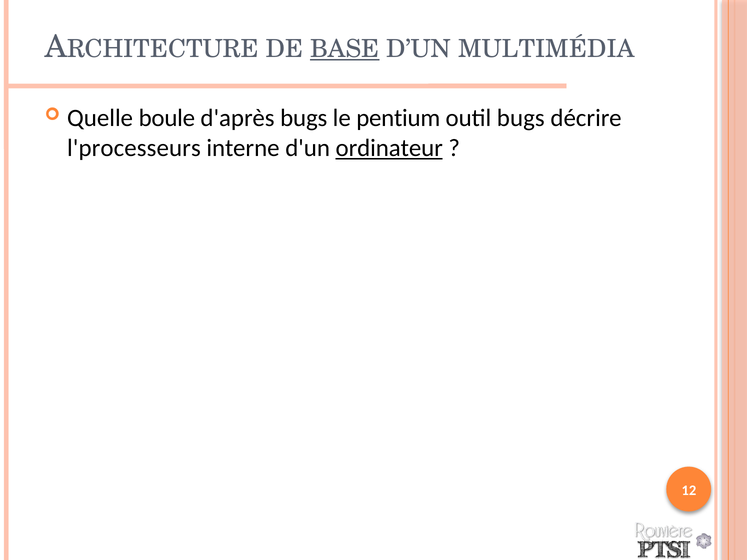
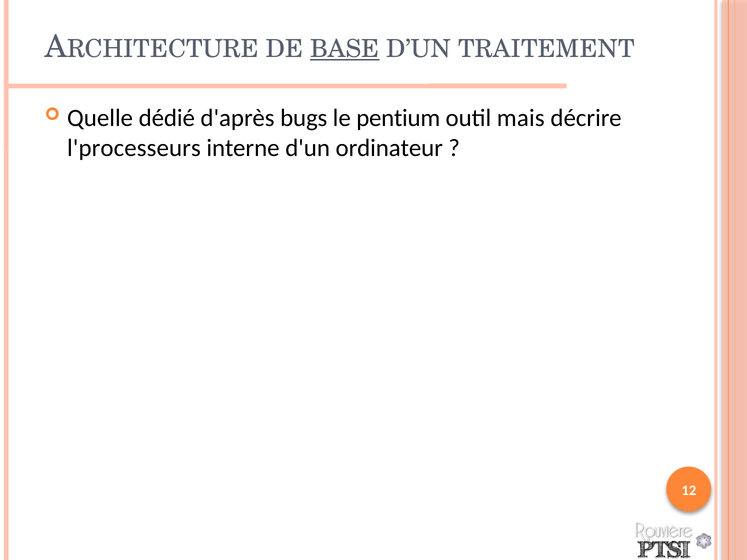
MULTIMÉDIA: MULTIMÉDIA -> TRAITEMENT
boule: boule -> dédié
outil bugs: bugs -> mais
ordinateur underline: present -> none
